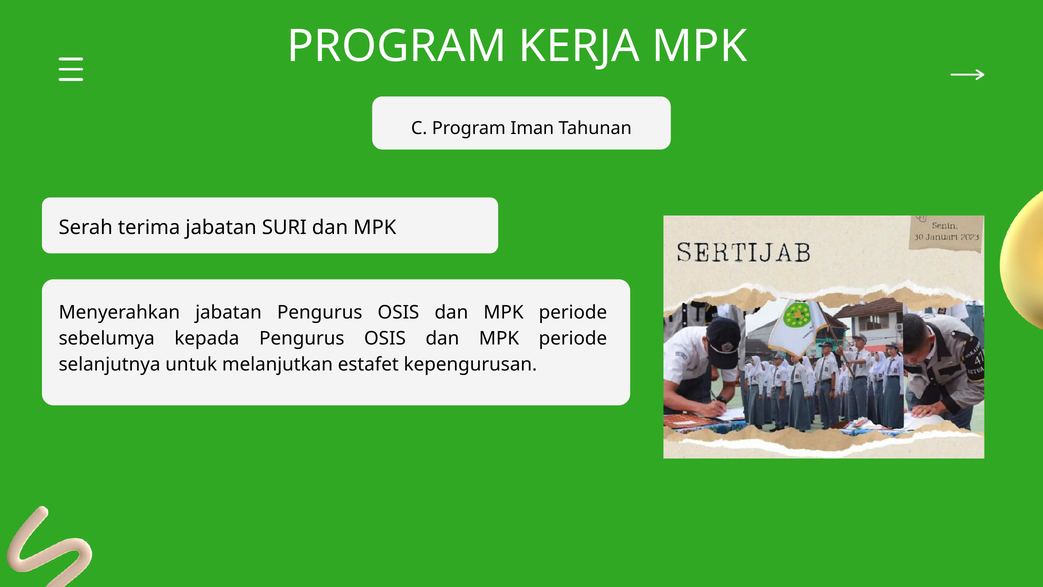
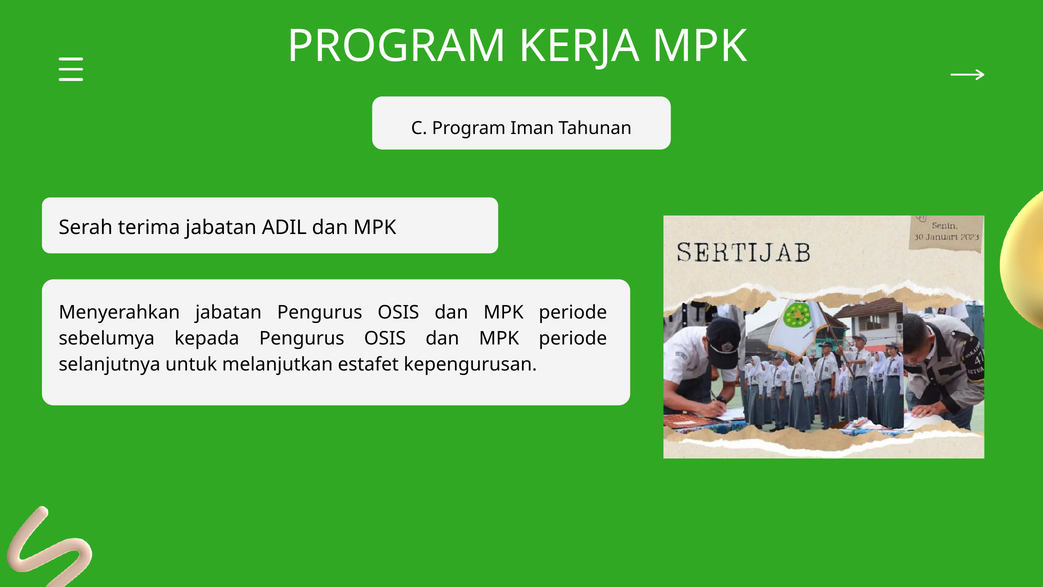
SURI: SURI -> ADIL
